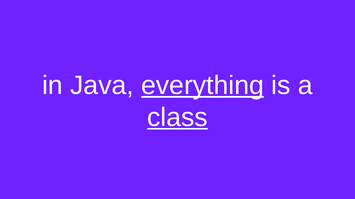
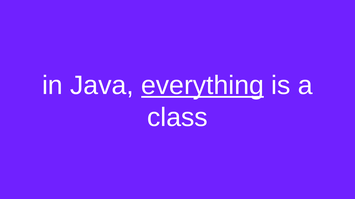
class underline: present -> none
